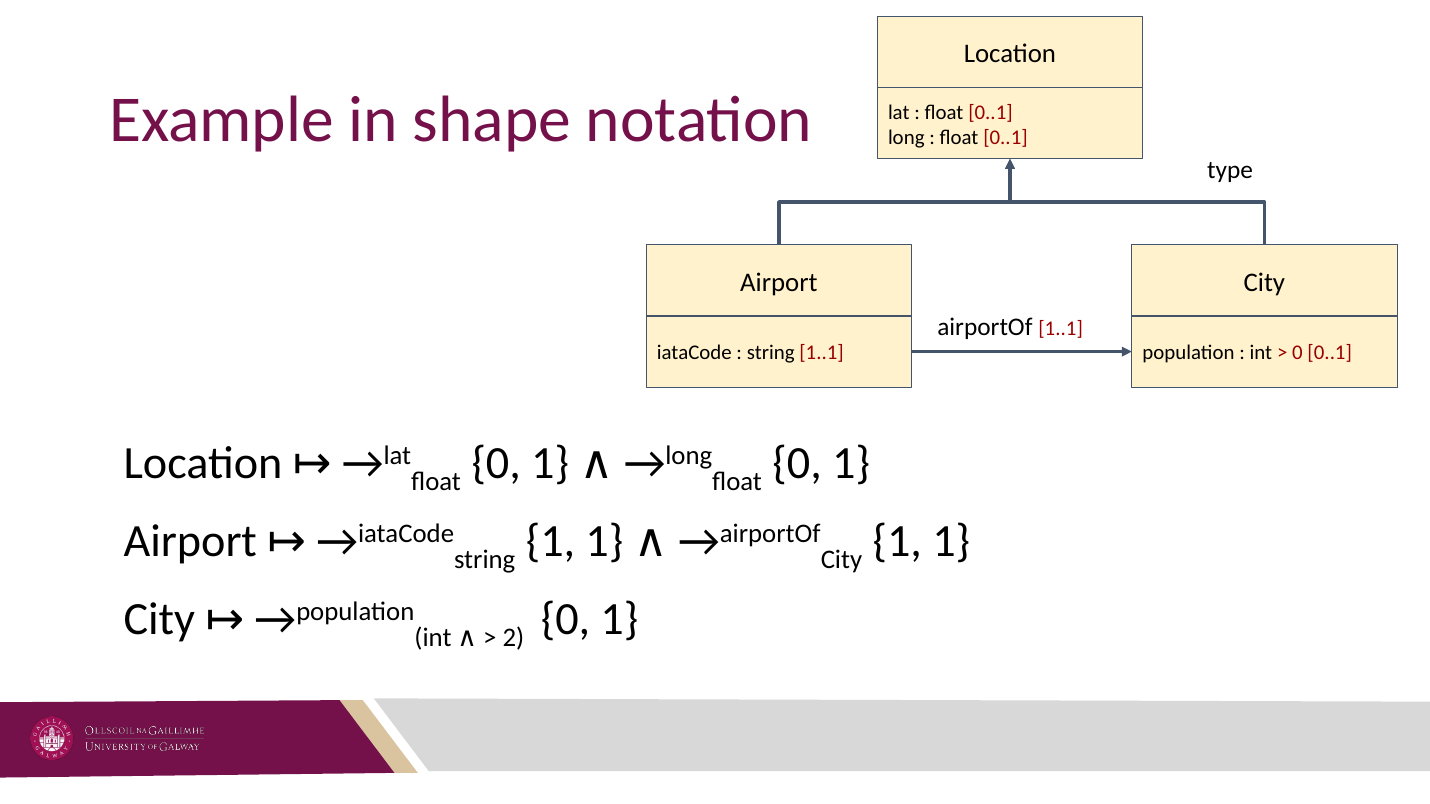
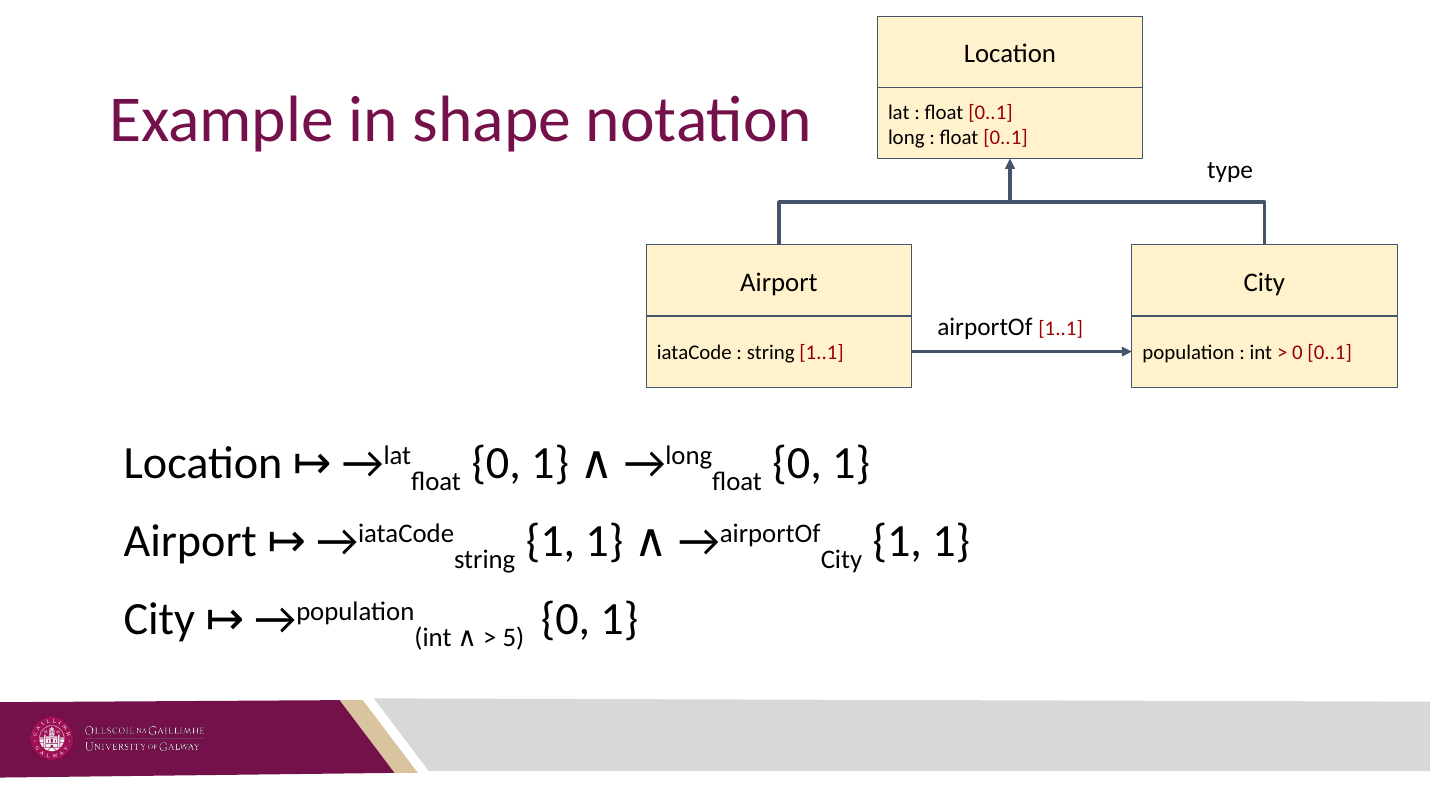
2: 2 -> 5
